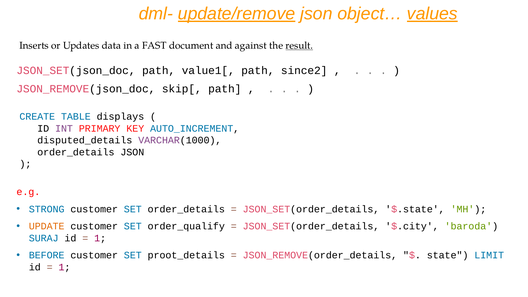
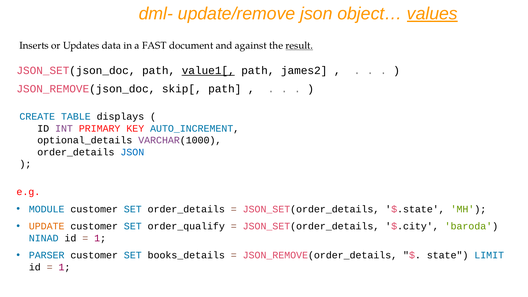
update/remove underline: present -> none
value1[ underline: none -> present
since2: since2 -> james2
disputed_details: disputed_details -> optional_details
JSON at (132, 152) colour: black -> blue
STRONG: STRONG -> MODULE
SURAJ: SURAJ -> NINAD
BEFORE: BEFORE -> PARSER
proot_details: proot_details -> books_details
